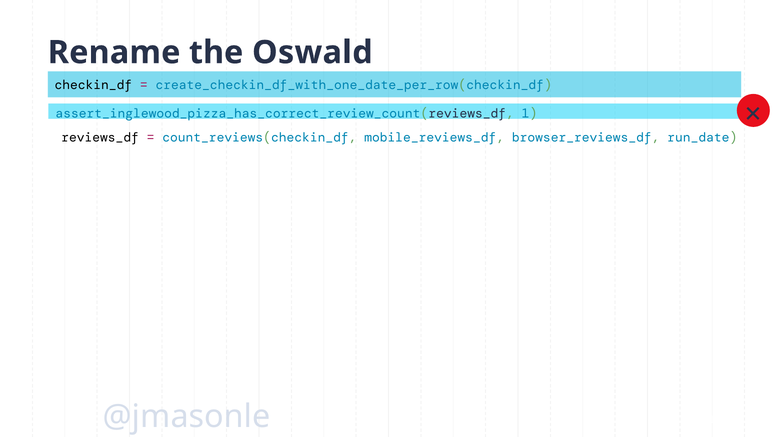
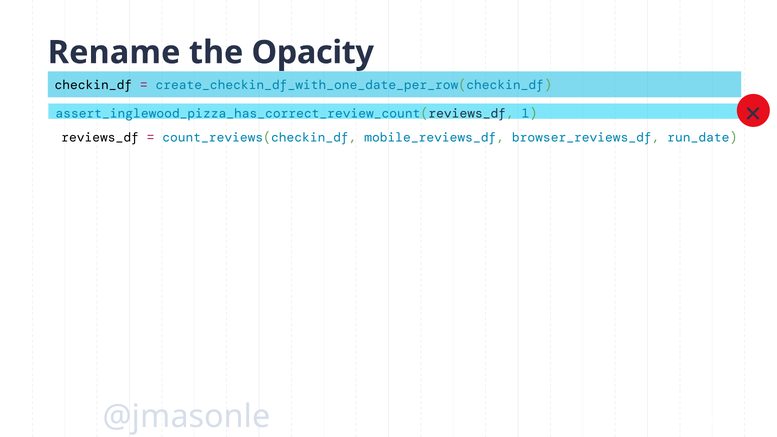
Oswald: Oswald -> Opacity
